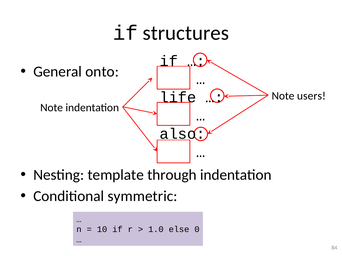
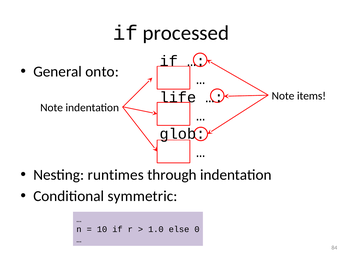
structures: structures -> processed
users: users -> items
also: also -> glob
template: template -> runtimes
